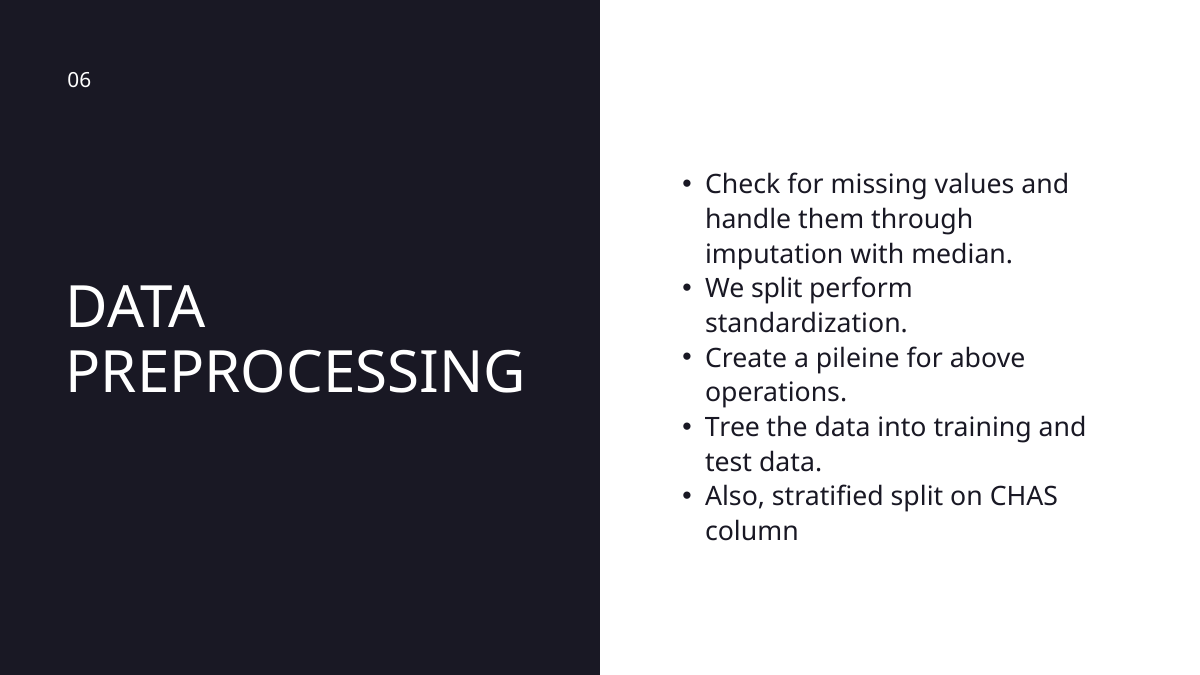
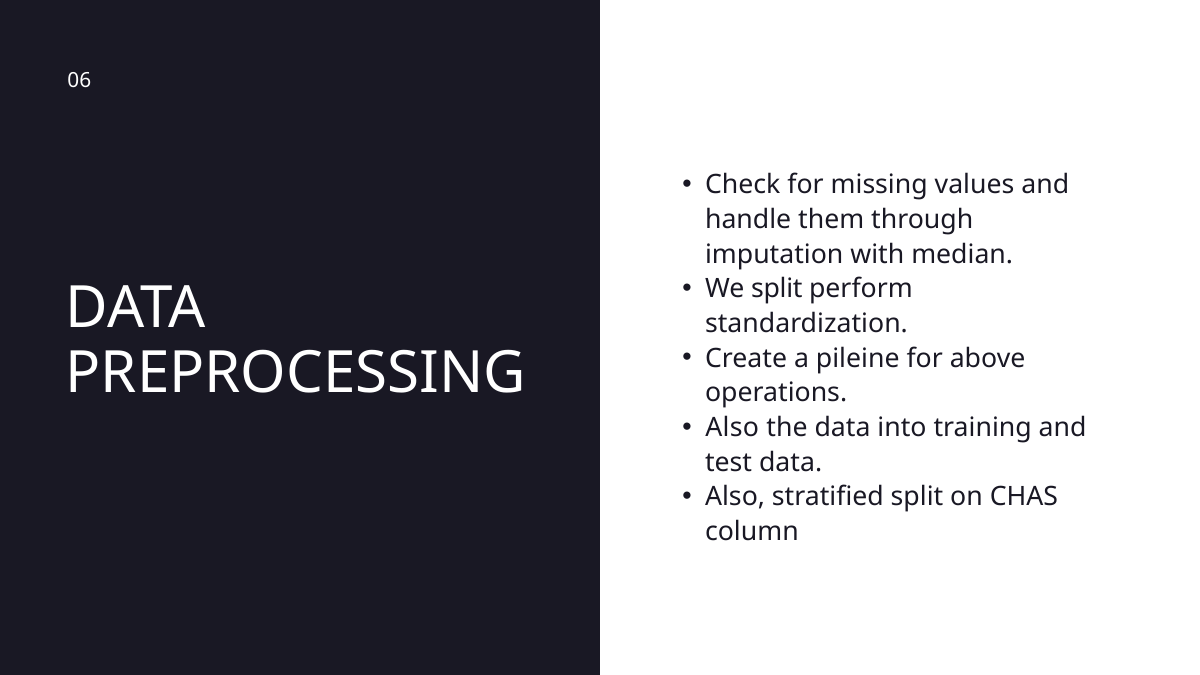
Tree at (732, 428): Tree -> Also
